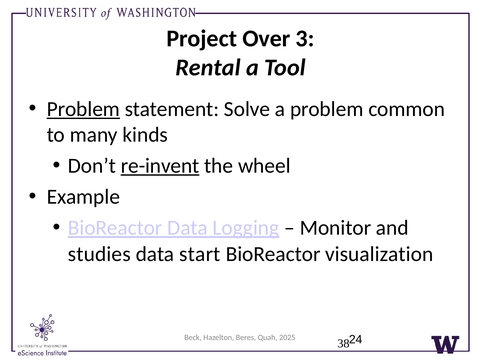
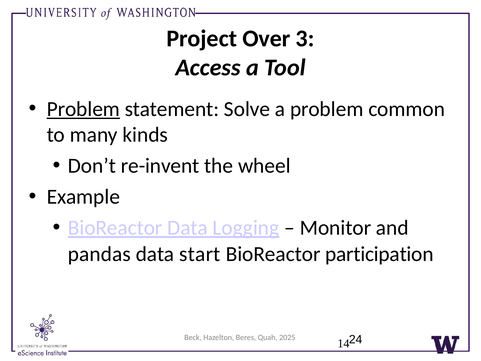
Rental: Rental -> Access
re-invent underline: present -> none
studies: studies -> pandas
visualization: visualization -> participation
38: 38 -> 14
